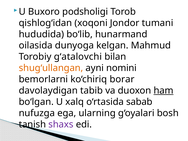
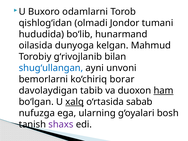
podsholigi: podsholigi -> odamlarni
xoqoni: xoqoni -> olmadi
g‘atalovchi: g‘atalovchi -> g‘rivojlanib
shug‘ullangan colour: orange -> blue
nomini: nomini -> unvoni
xalq underline: none -> present
